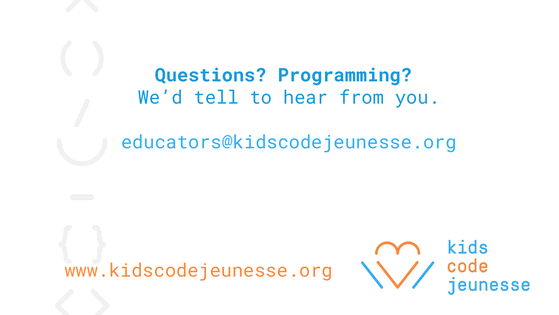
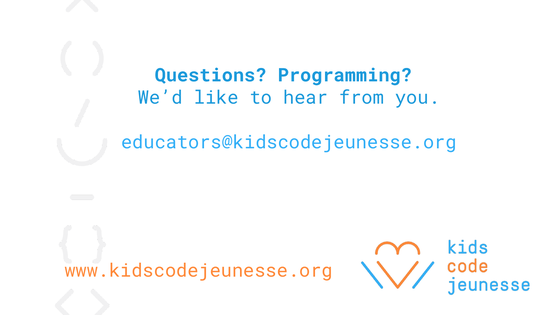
tell: tell -> like
